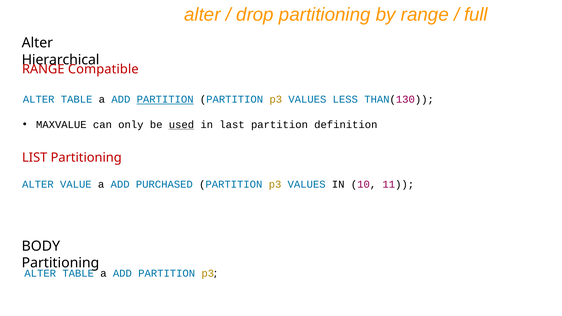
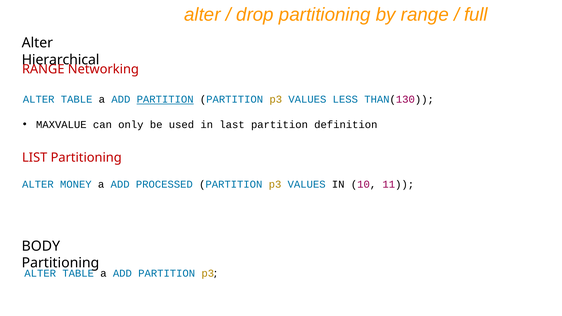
Compatible: Compatible -> Networking
used underline: present -> none
VALUE: VALUE -> MONEY
PURCHASED: PURCHASED -> PROCESSED
